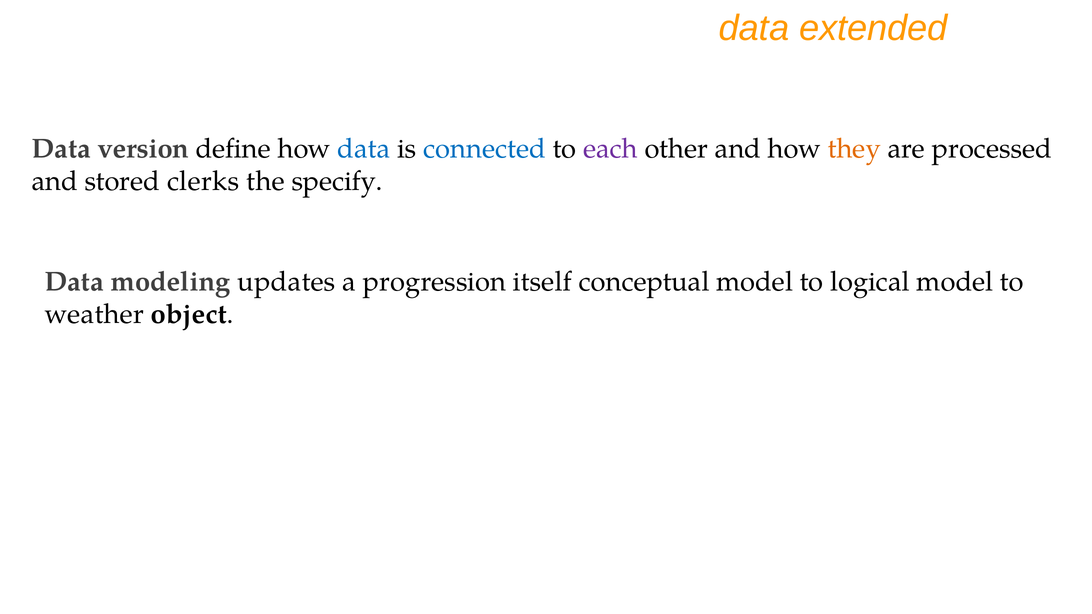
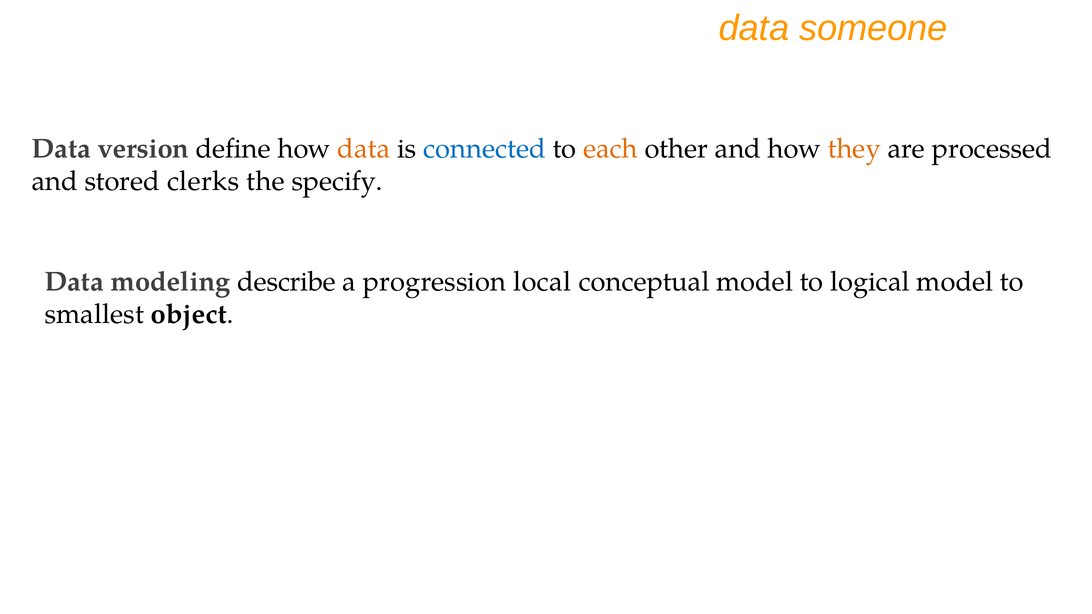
extended: extended -> someone
data at (364, 149) colour: blue -> orange
each colour: purple -> orange
updates: updates -> describe
itself: itself -> local
weather: weather -> smallest
